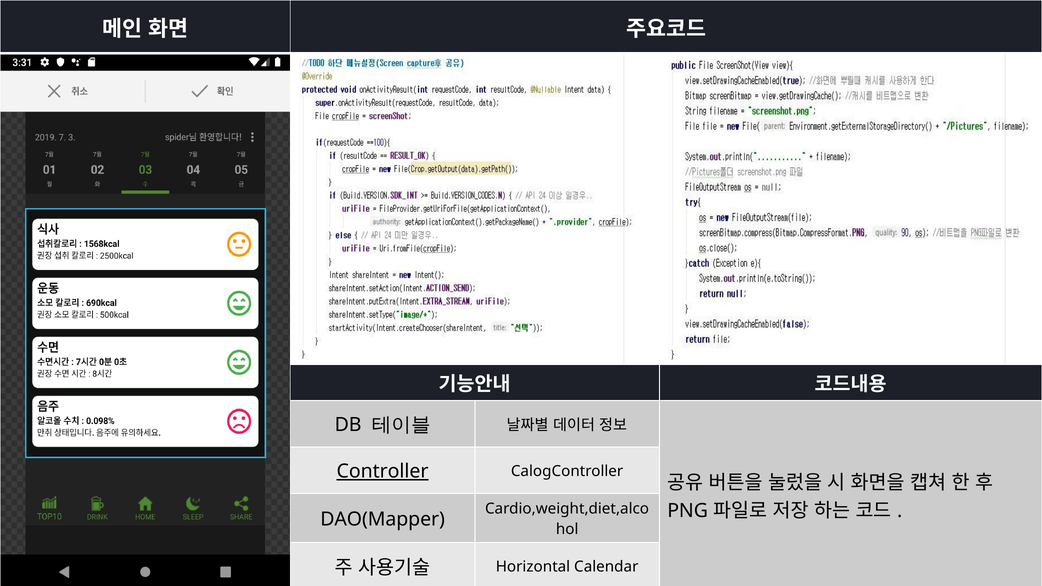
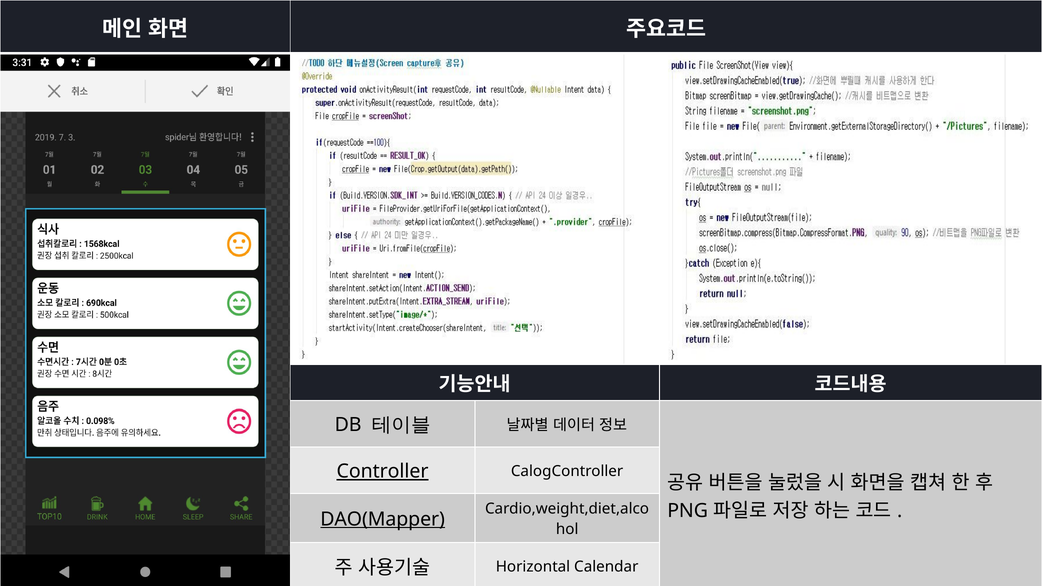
DAO(Mapper underline: none -> present
